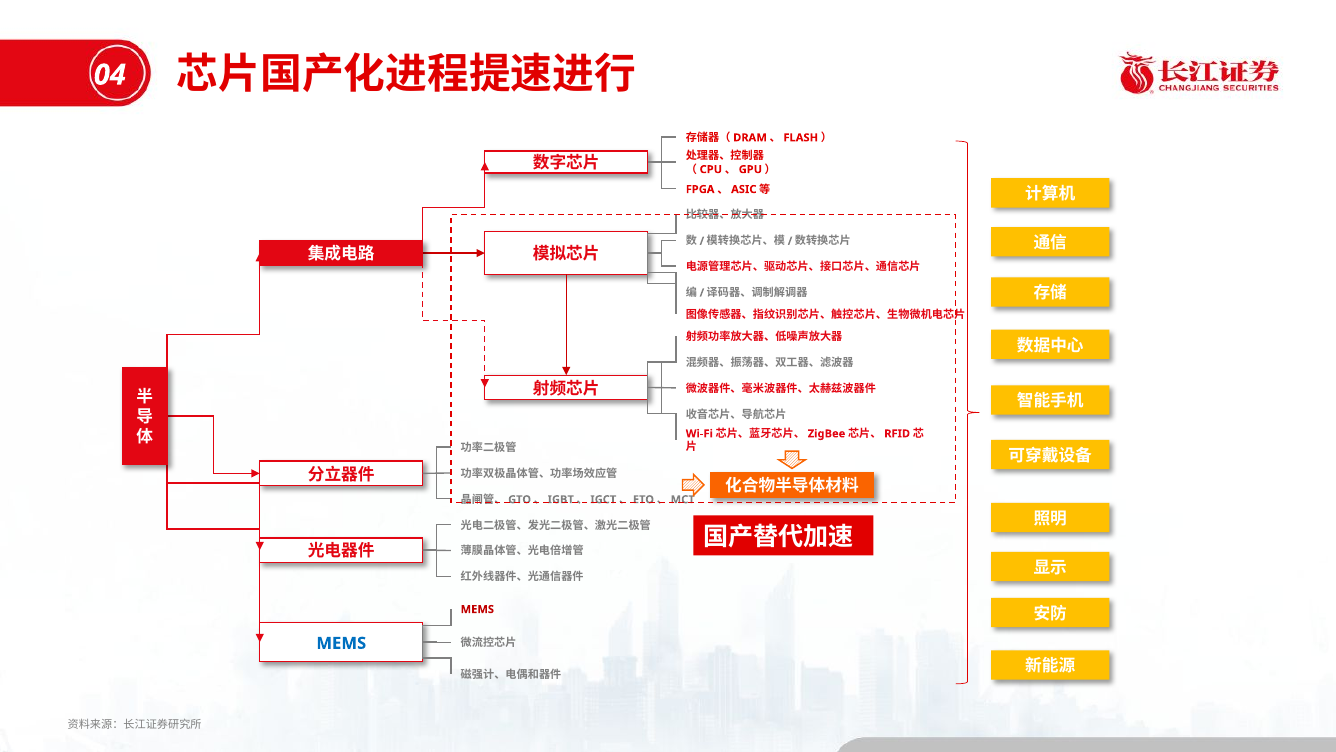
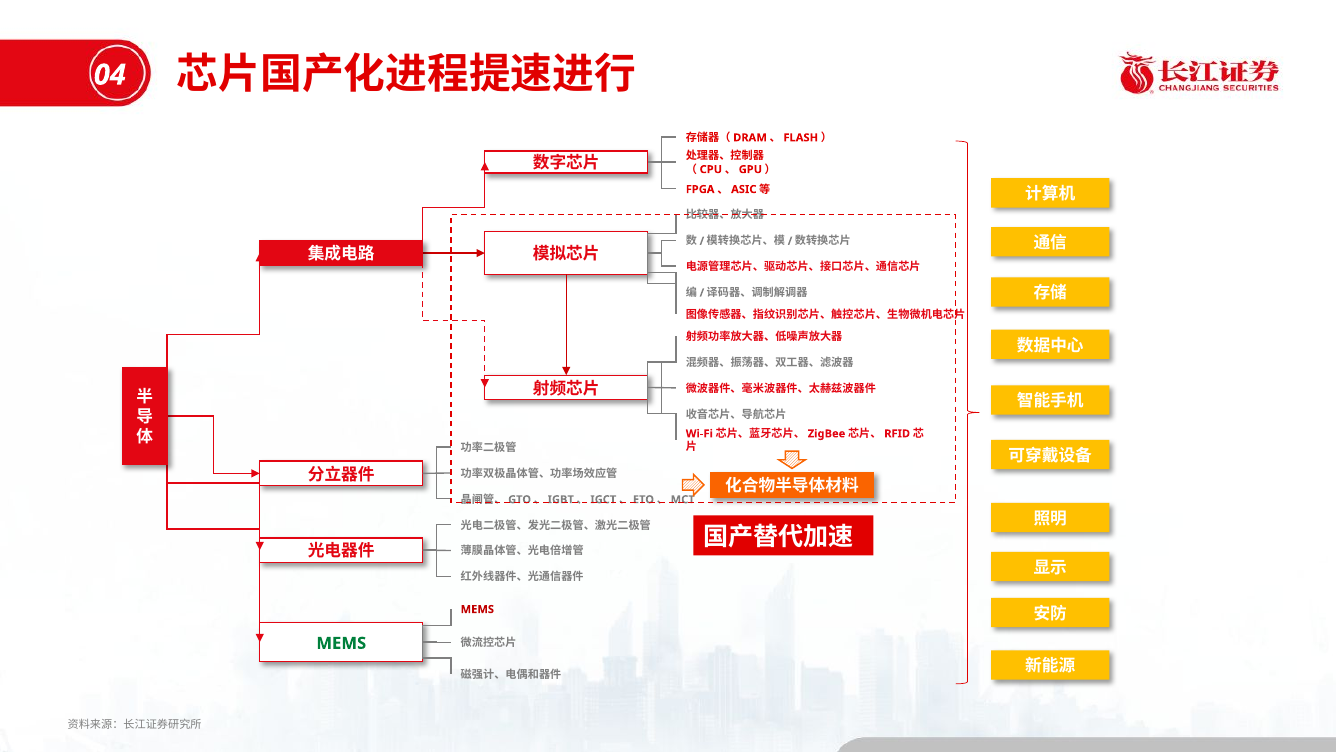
MEMS at (341, 643) colour: blue -> green
